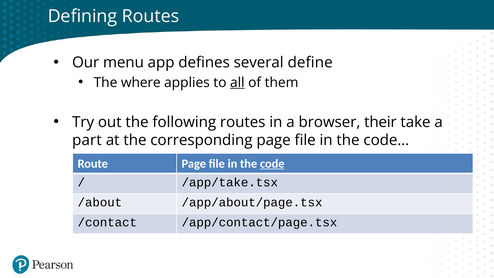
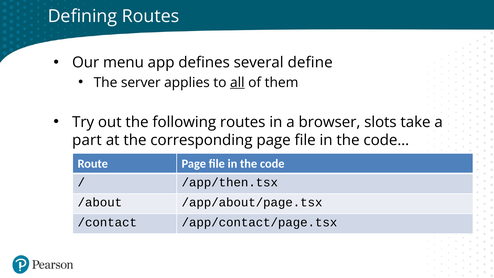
where: where -> server
their: their -> slots
code underline: present -> none
/app/take.tsx: /app/take.tsx -> /app/then.tsx
